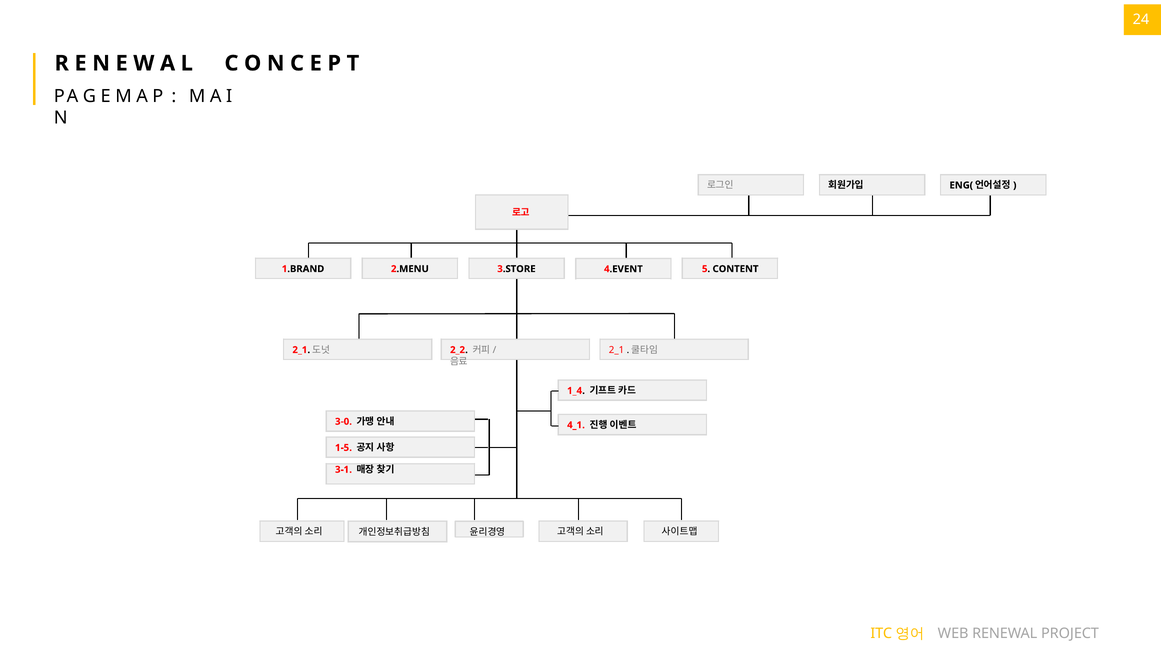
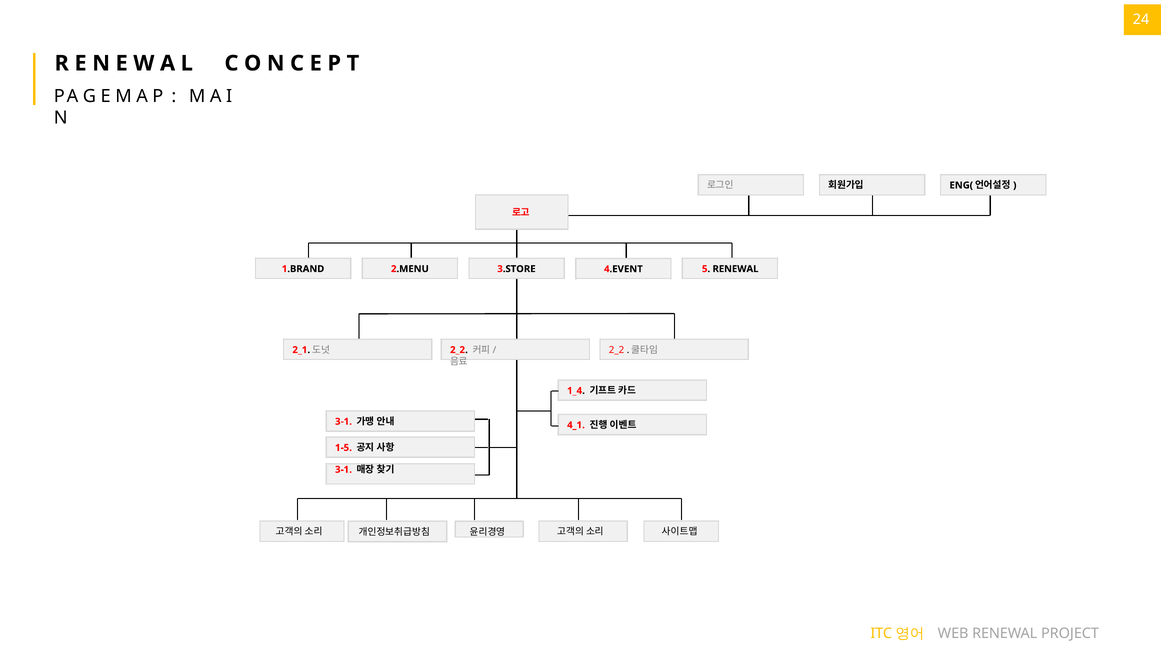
5 CONTENT: CONTENT -> RENEWAL
2_1 at (617, 350): 2_1 -> 2_2
3-0 at (343, 422): 3-0 -> 3-1
